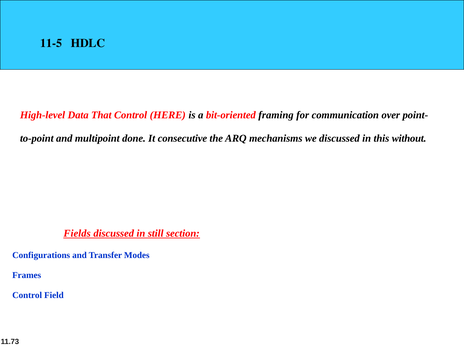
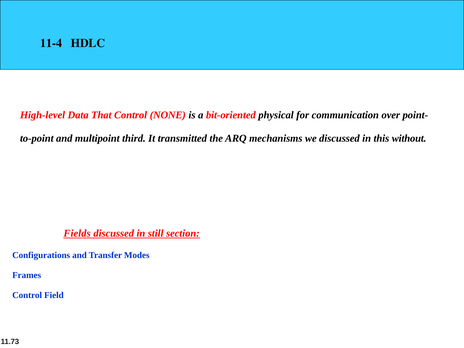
11-5: 11-5 -> 11-4
HERE: HERE -> NONE
framing: framing -> physical
done: done -> third
consecutive: consecutive -> transmitted
